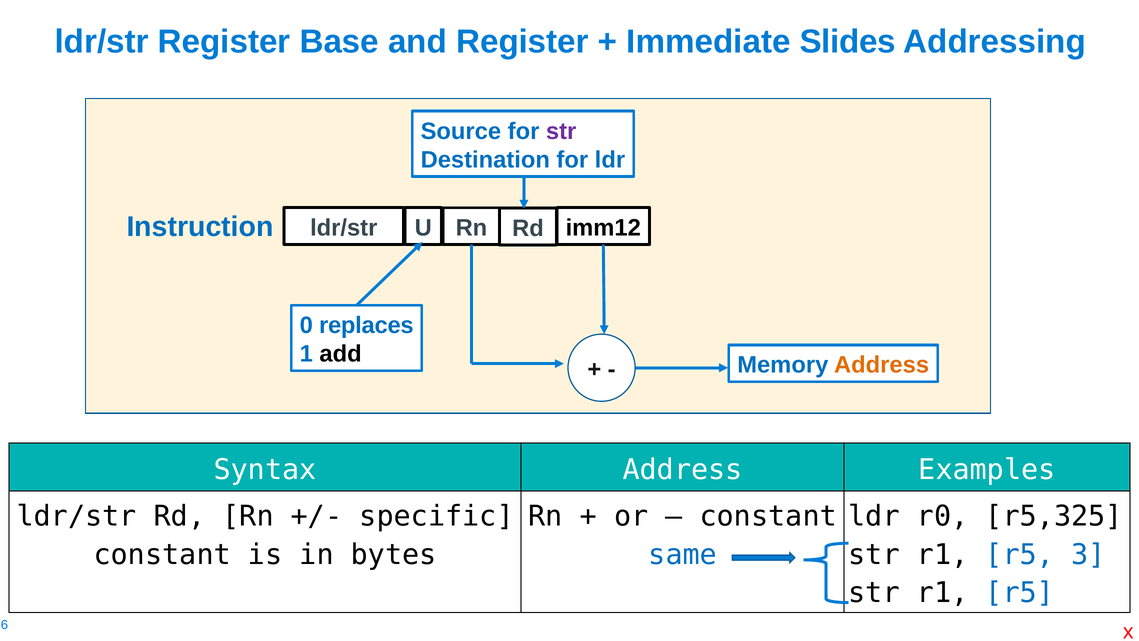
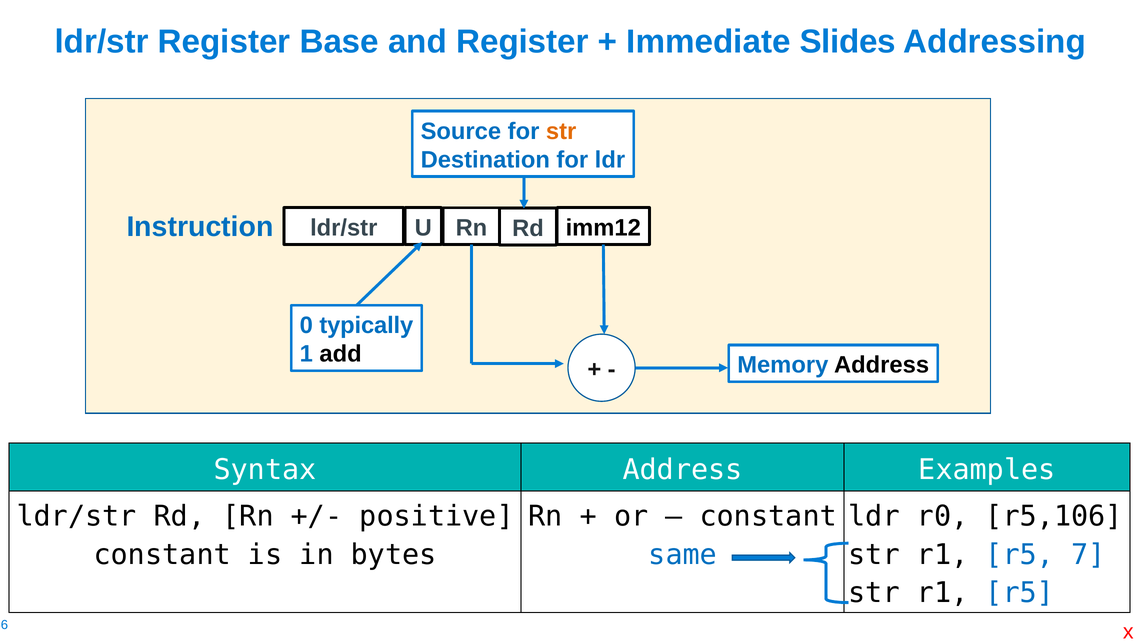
str at (561, 131) colour: purple -> orange
replaces: replaces -> typically
Address at (882, 365) colour: orange -> black
specific: specific -> positive
r5,325: r5,325 -> r5,106
3: 3 -> 7
